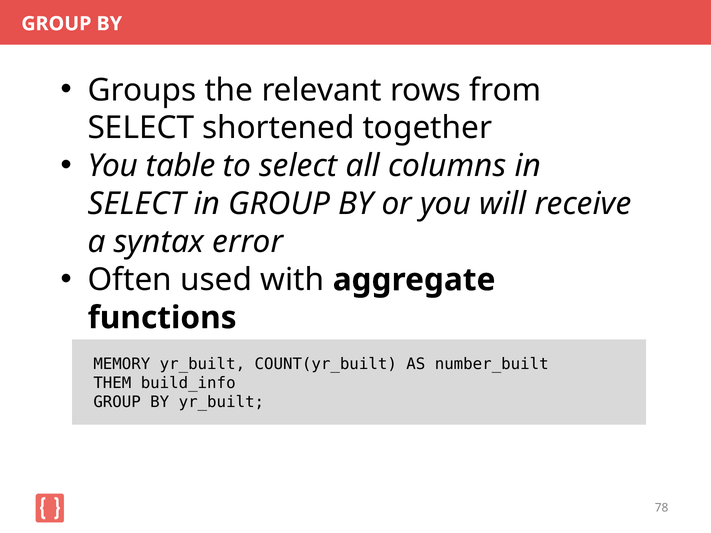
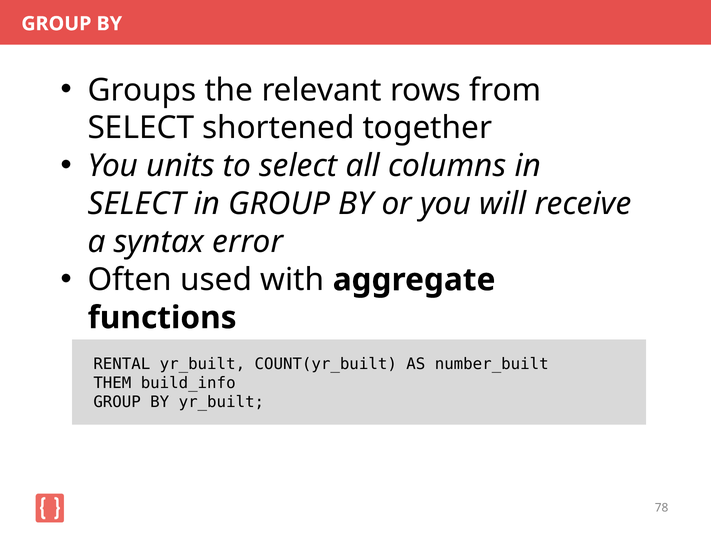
table: table -> units
MEMORY: MEMORY -> RENTAL
